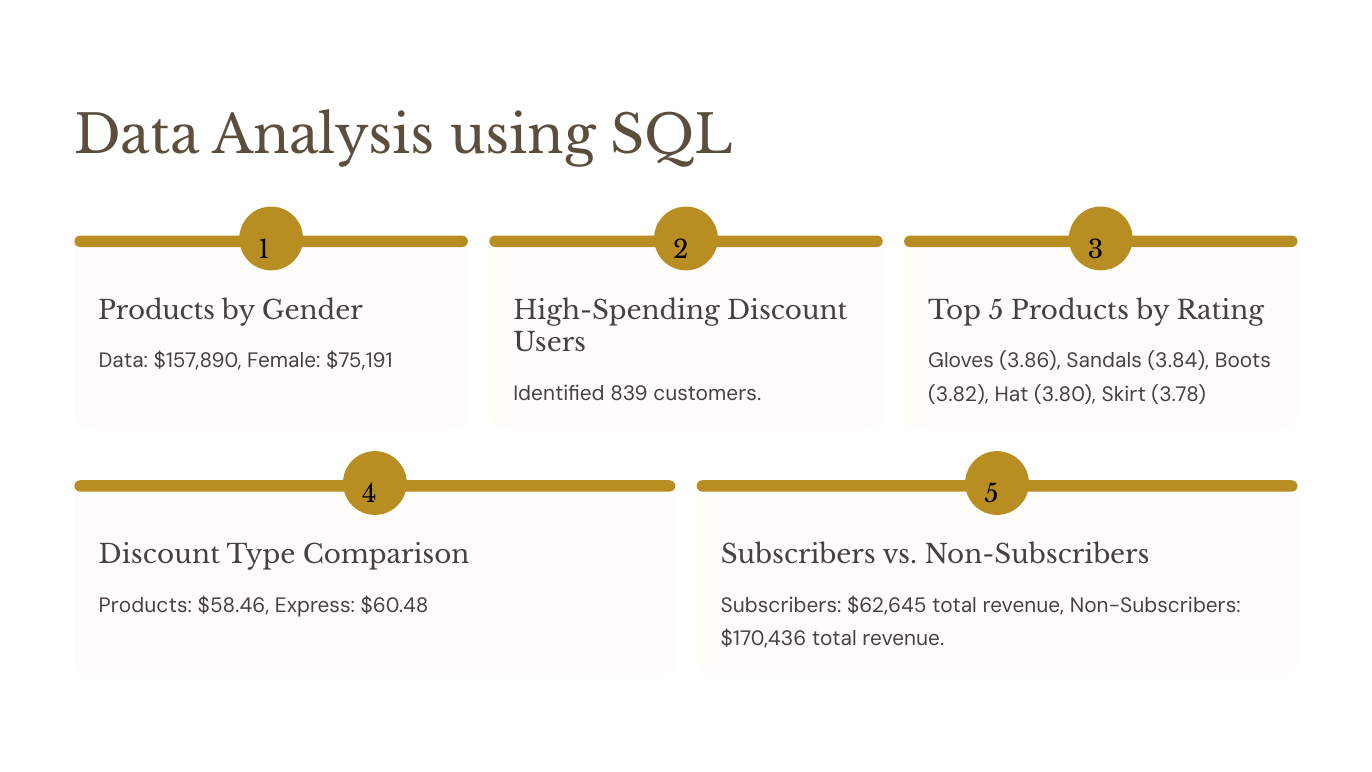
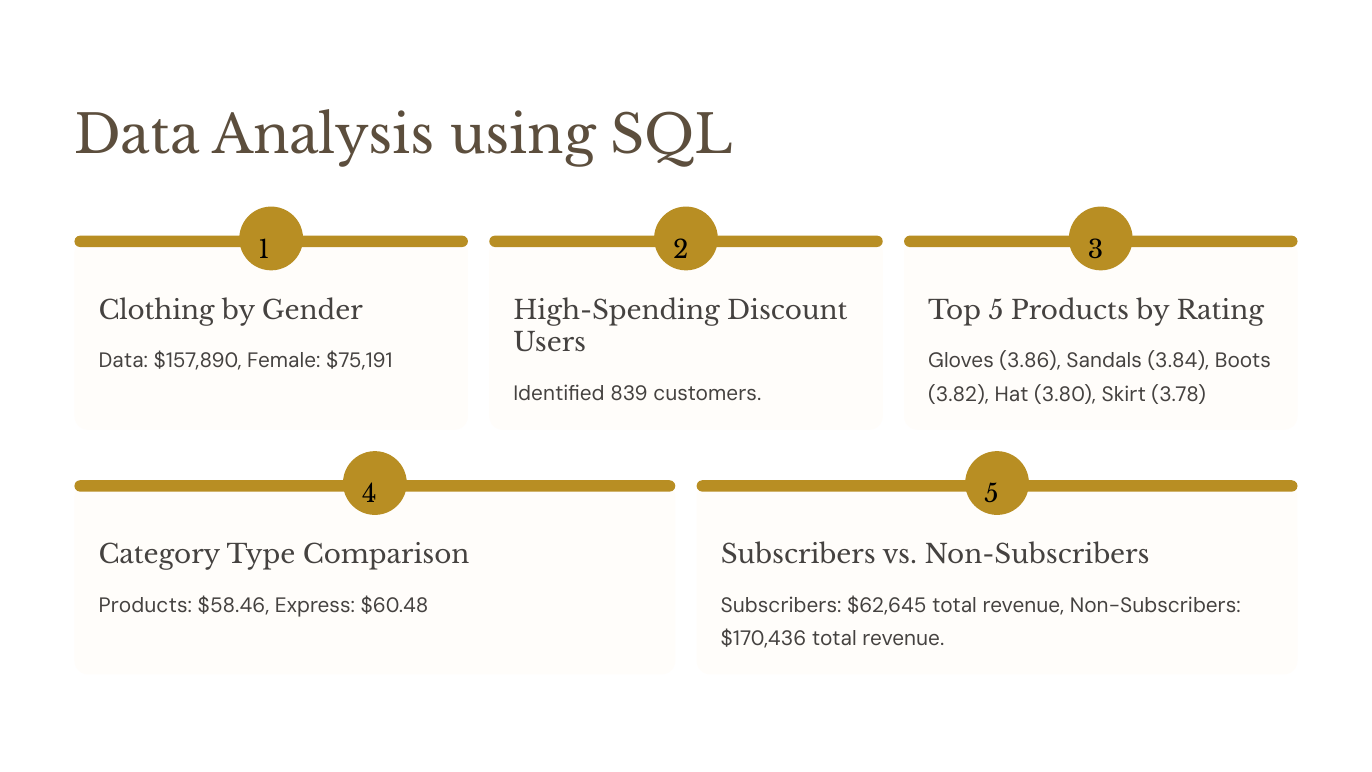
Products at (157, 310): Products -> Clothing
Discount at (159, 555): Discount -> Category
